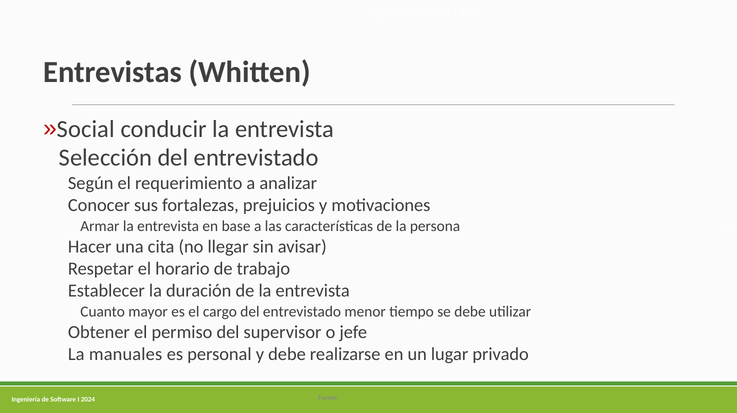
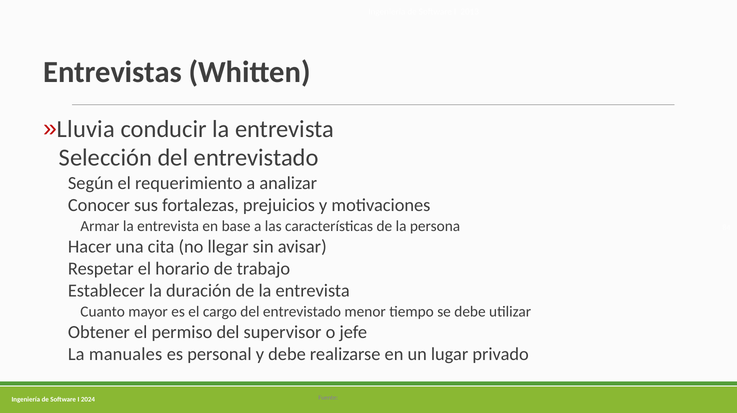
Social: Social -> Lluvia
